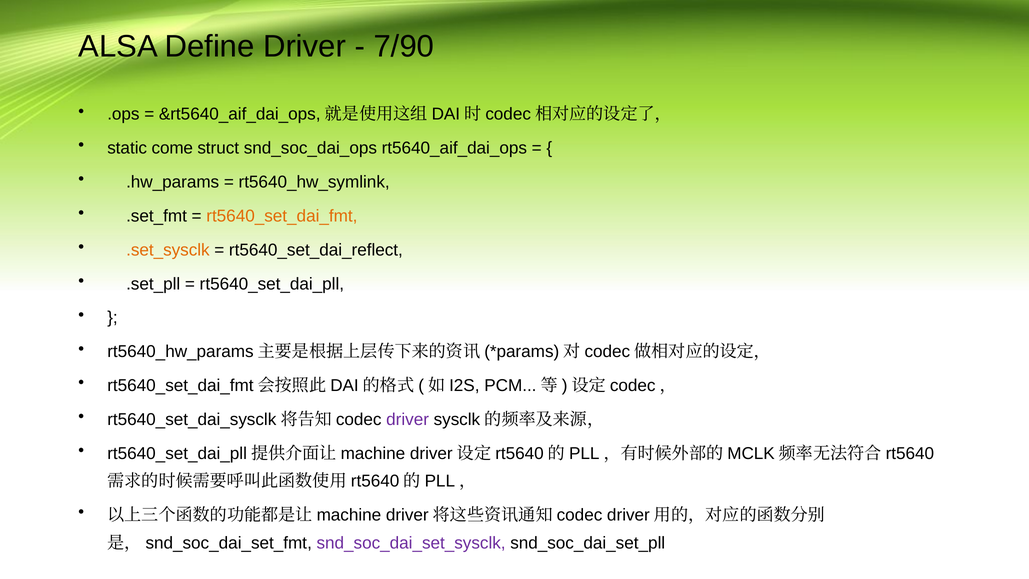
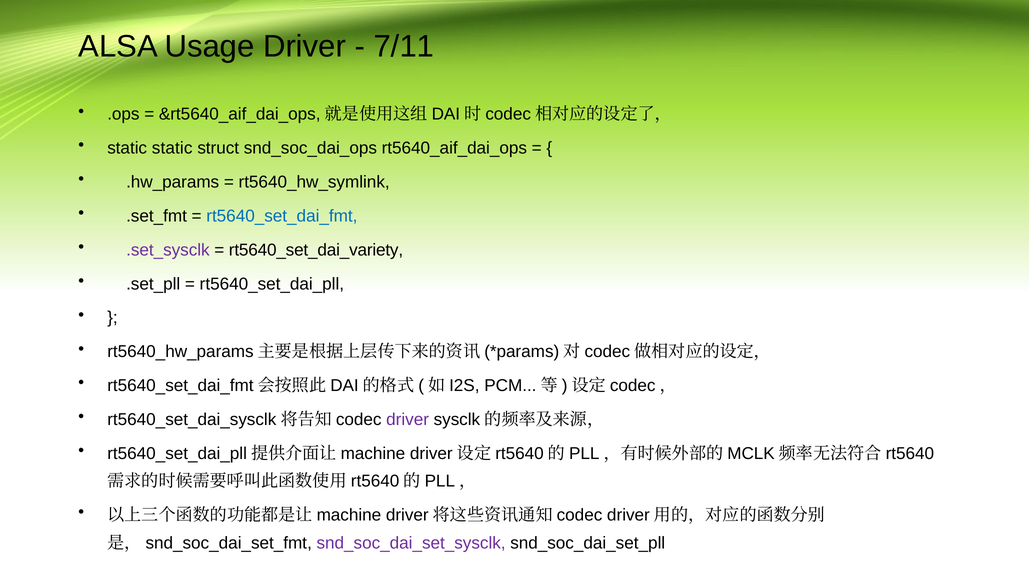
Define: Define -> Usage
7/90: 7/90 -> 7/11
static come: come -> static
rt5640_set_dai_fmt colour: orange -> blue
.set_sysclk colour: orange -> purple
rt5640_set_dai_reflect: rt5640_set_dai_reflect -> rt5640_set_dai_variety
